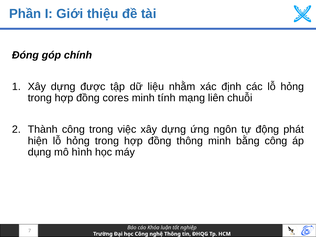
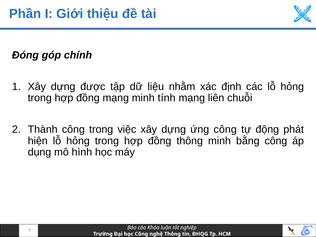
đồng cores: cores -> mạng
ứng ngôn: ngôn -> công
